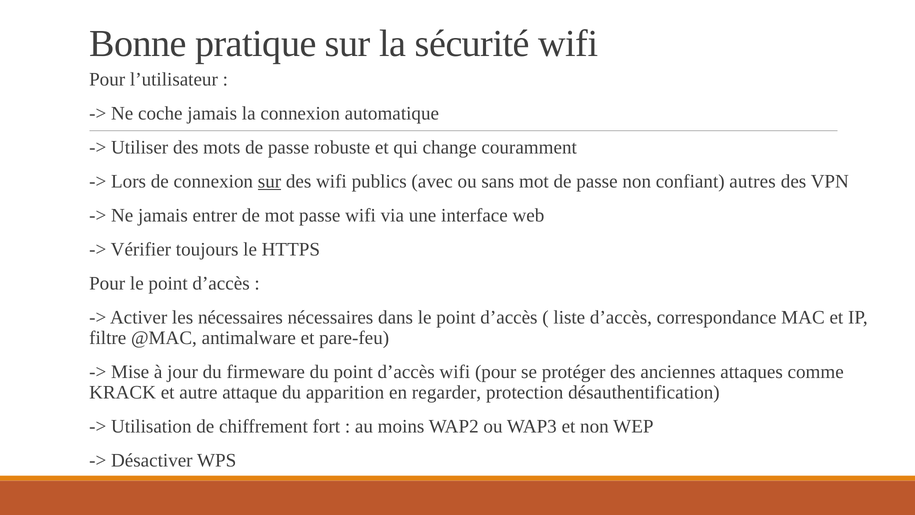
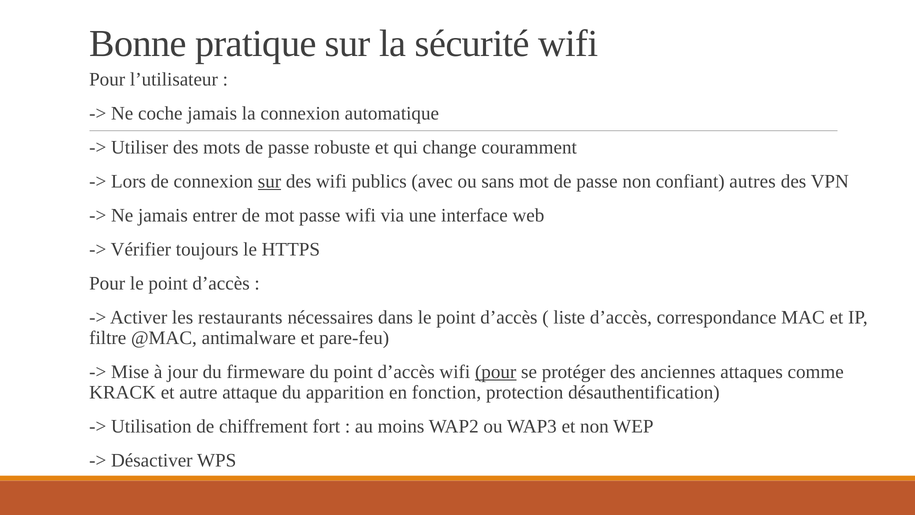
les nécessaires: nécessaires -> restaurants
pour at (496, 372) underline: none -> present
regarder: regarder -> fonction
